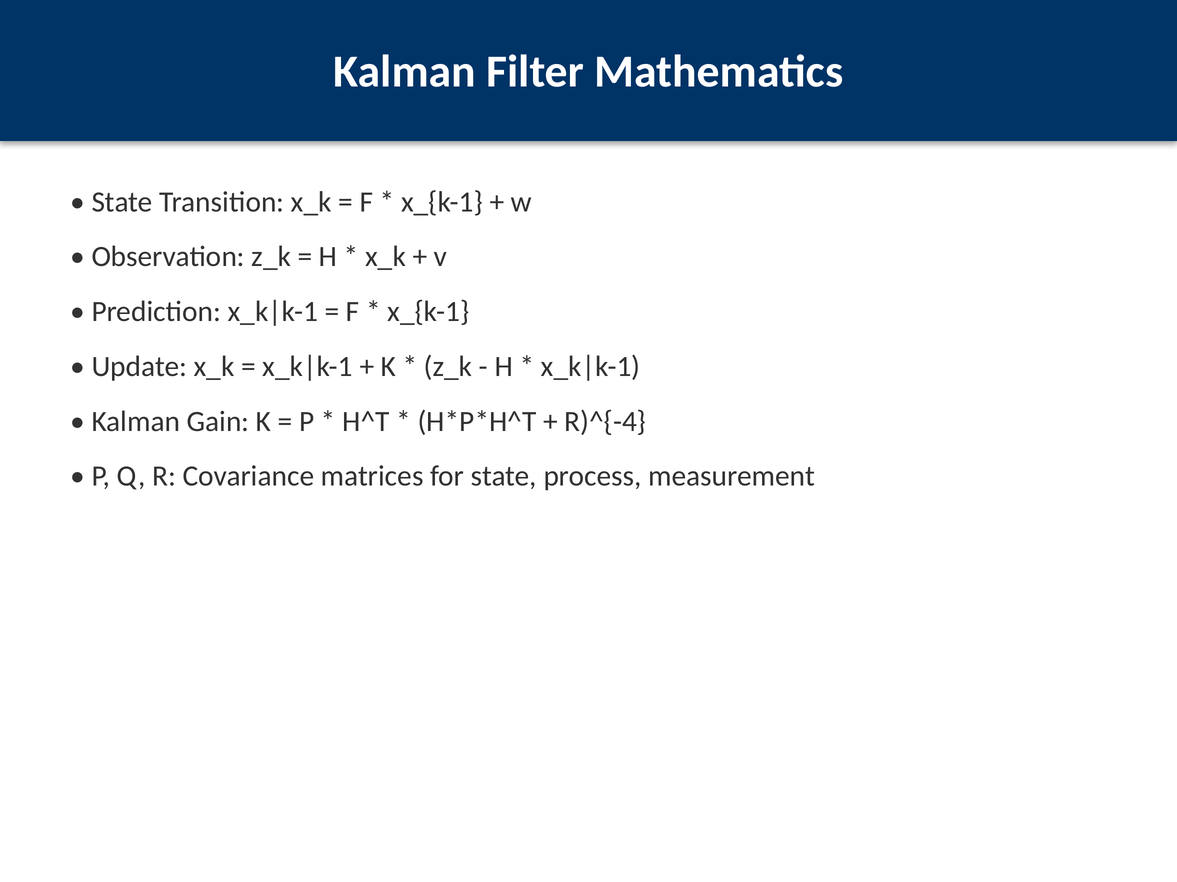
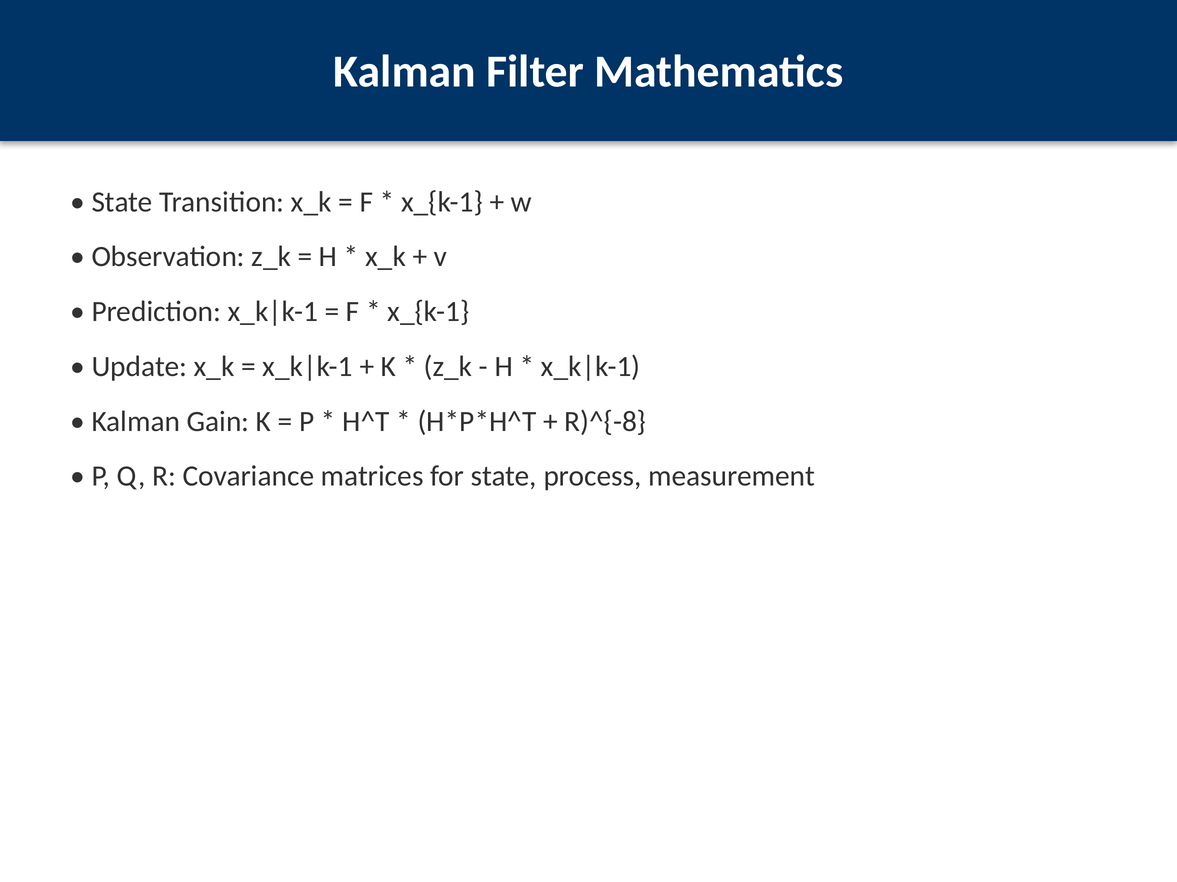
R)^{-4: R)^{-4 -> R)^{-8
